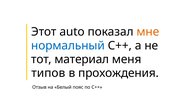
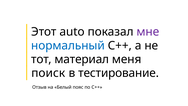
мне colour: orange -> purple
типов: типов -> поиск
прохождения: прохождения -> тестирование
